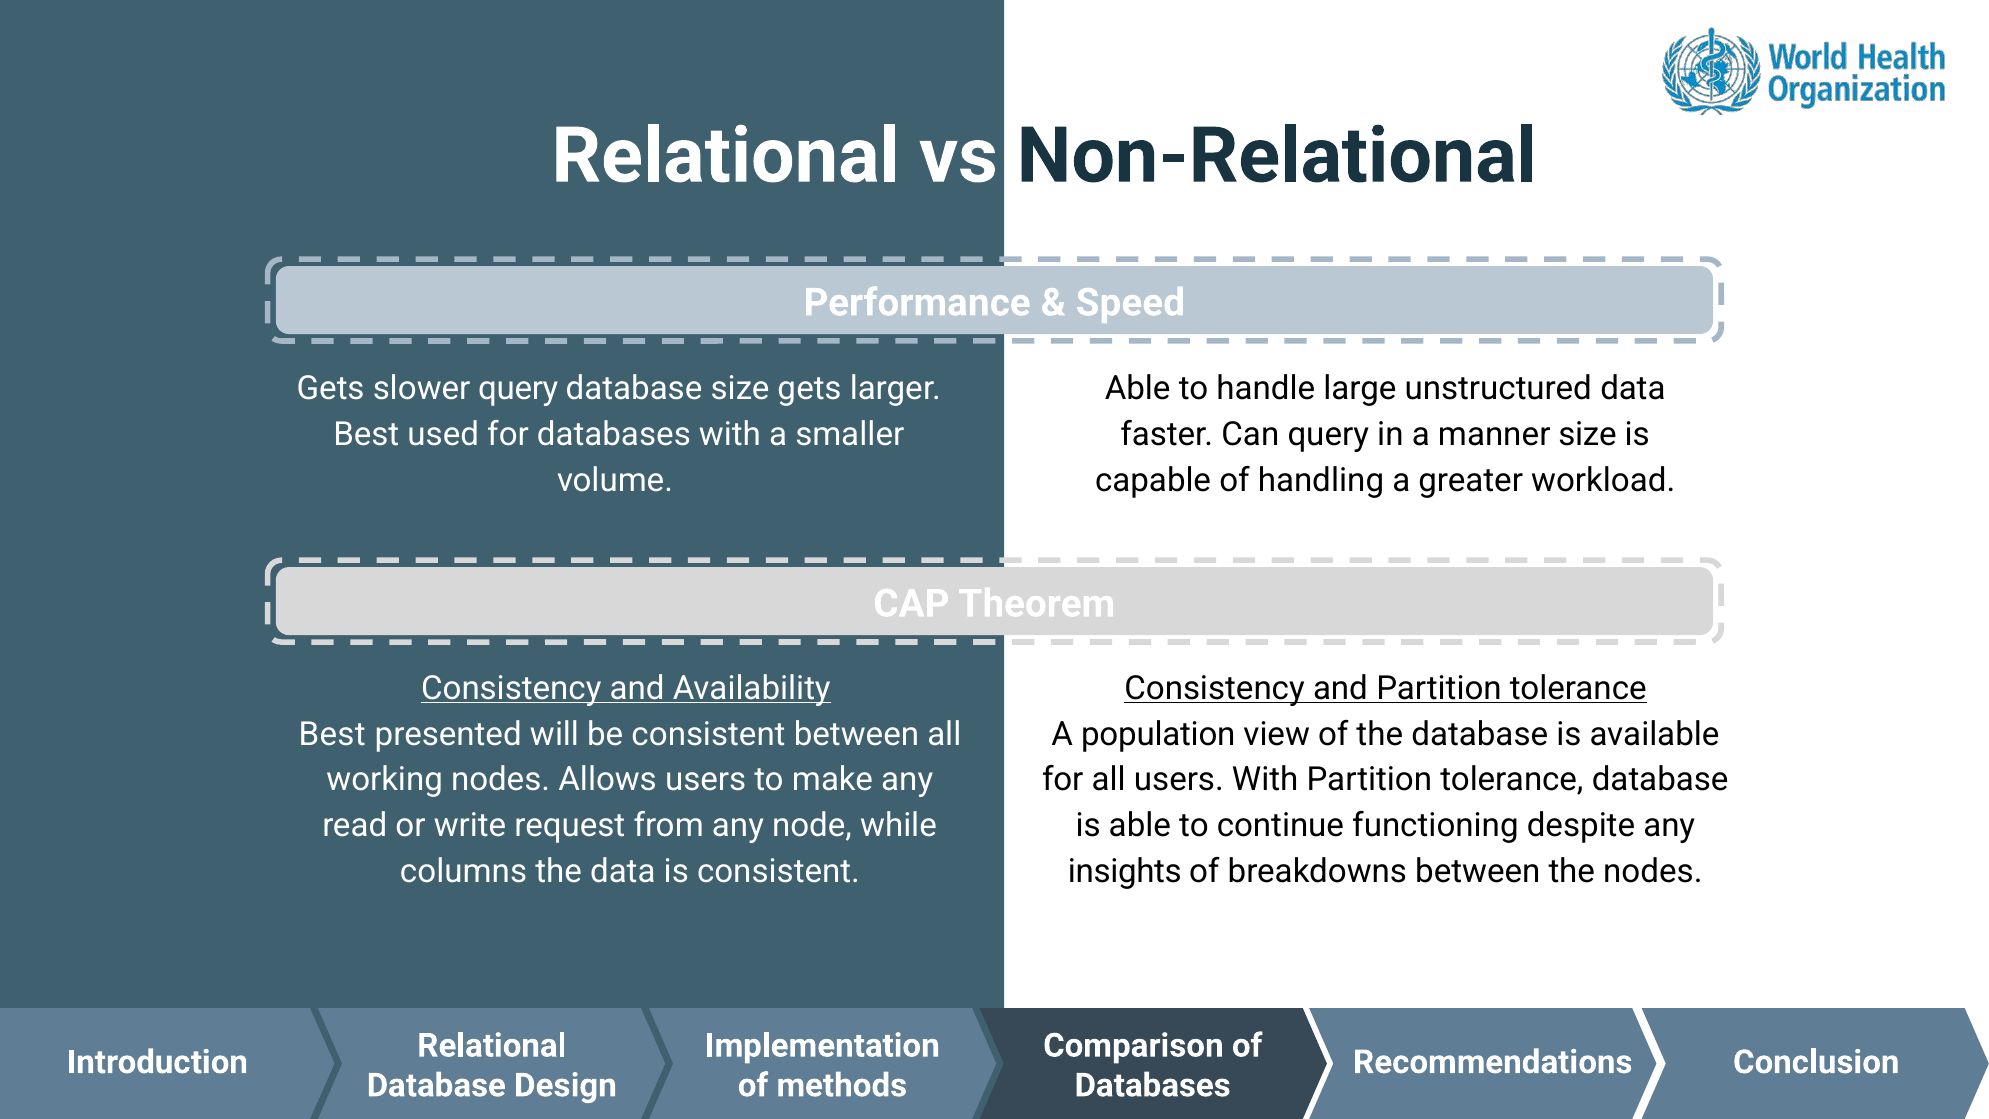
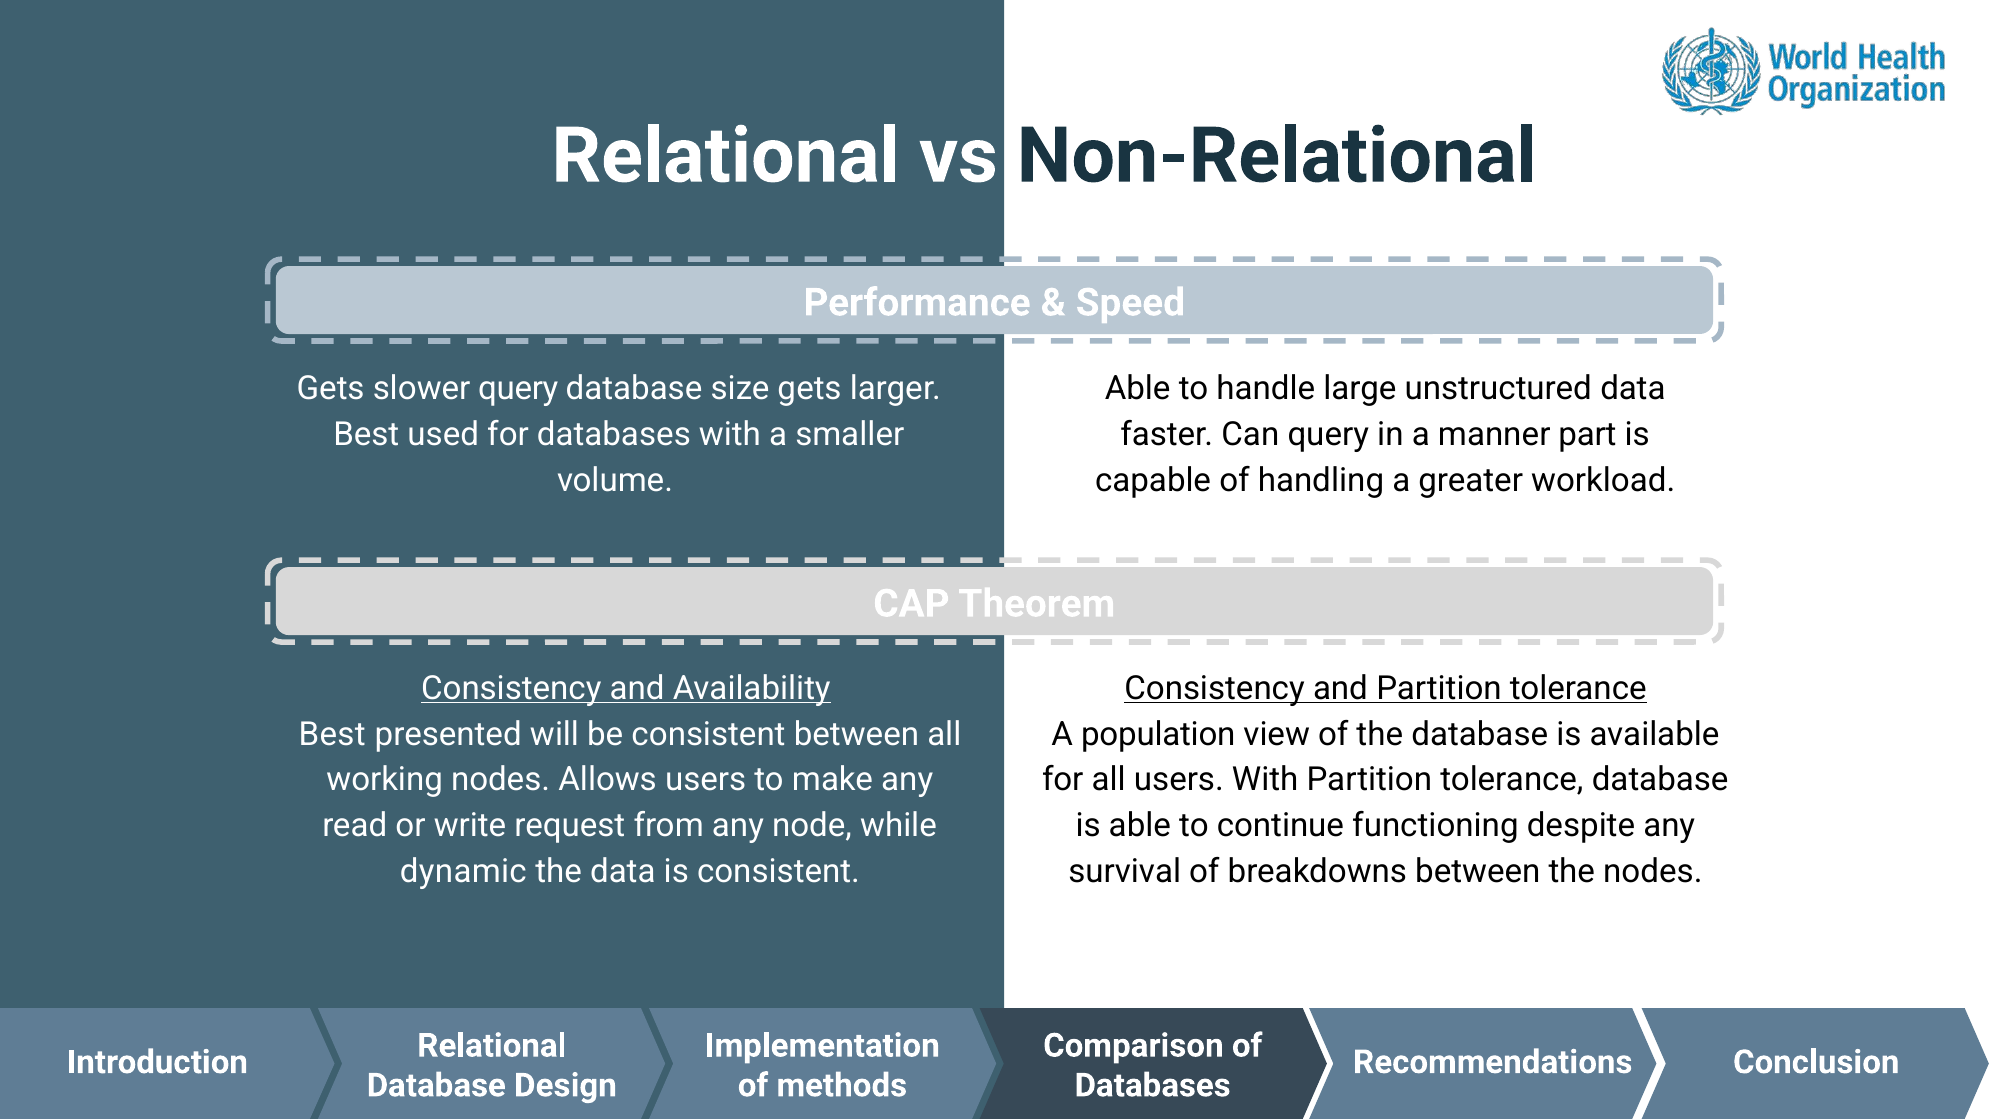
manner size: size -> part
columns: columns -> dynamic
insights: insights -> survival
